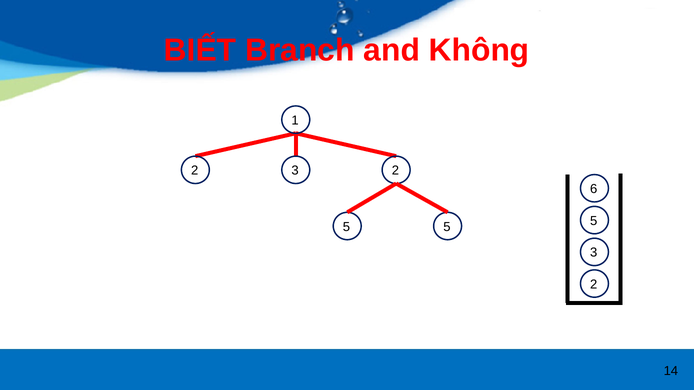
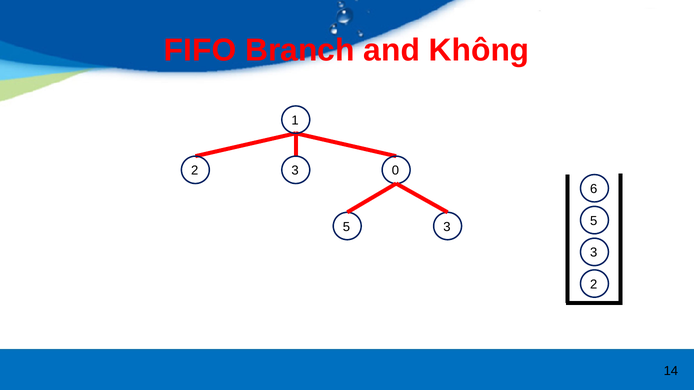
BIẾT: BIẾT -> FIFO
2 3 2: 2 -> 0
5 at (447, 227): 5 -> 3
